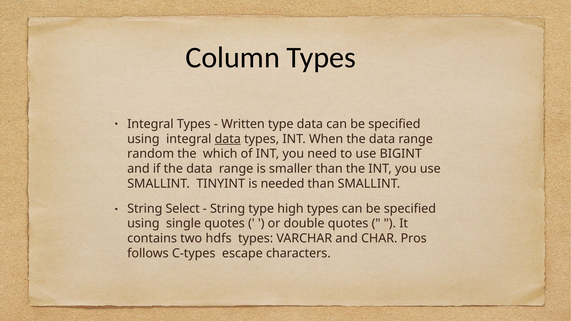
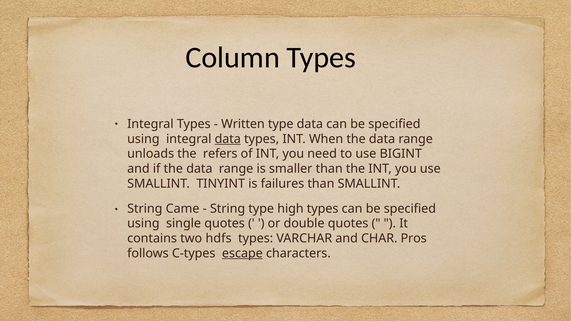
random: random -> unloads
which: which -> refers
needed: needed -> failures
Select: Select -> Came
escape underline: none -> present
